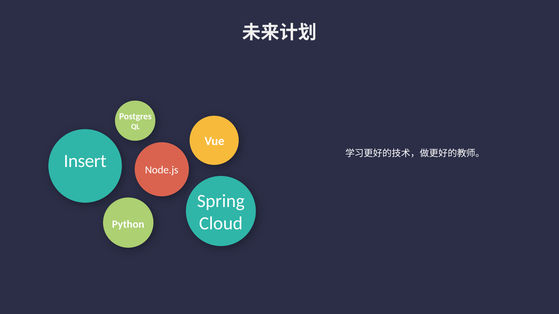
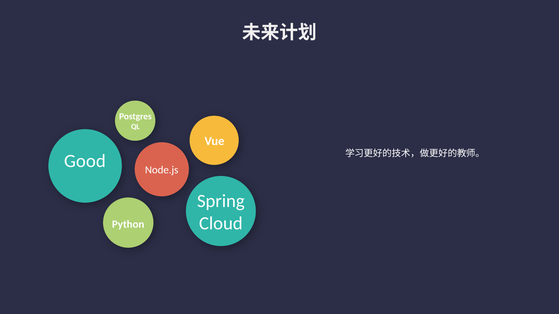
Insert: Insert -> Good
